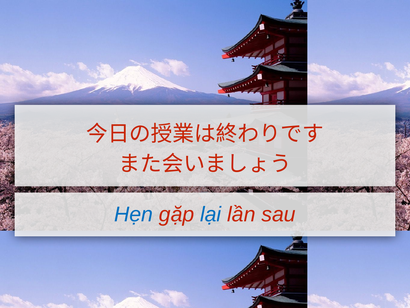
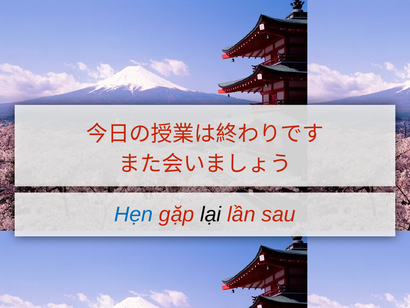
lại colour: blue -> black
